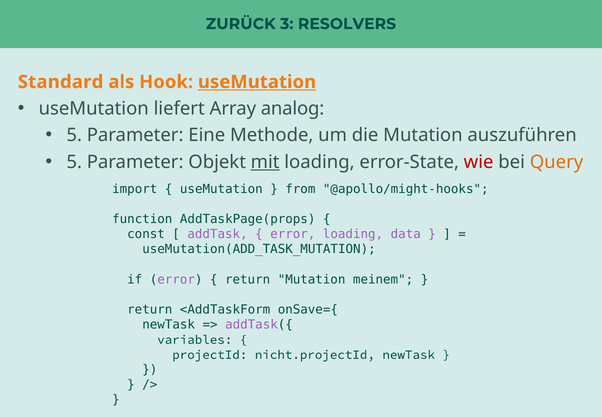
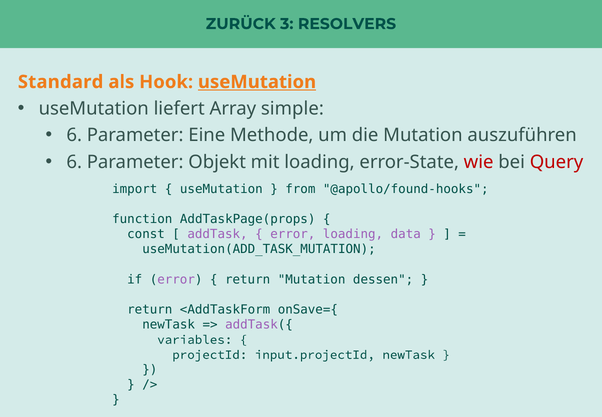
analog: analog -> simple
5 at (74, 135): 5 -> 6
5 at (74, 162): 5 -> 6
mit underline: present -> none
Query colour: orange -> red
@apollo/might-hooks: @apollo/might-hooks -> @apollo/found-hooks
meinem: meinem -> dessen
nicht.projectId: nicht.projectId -> input.projectId
